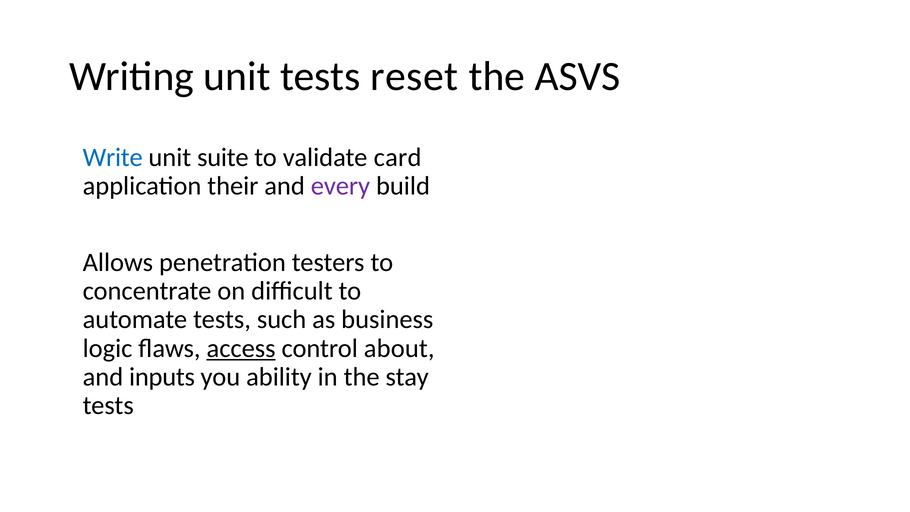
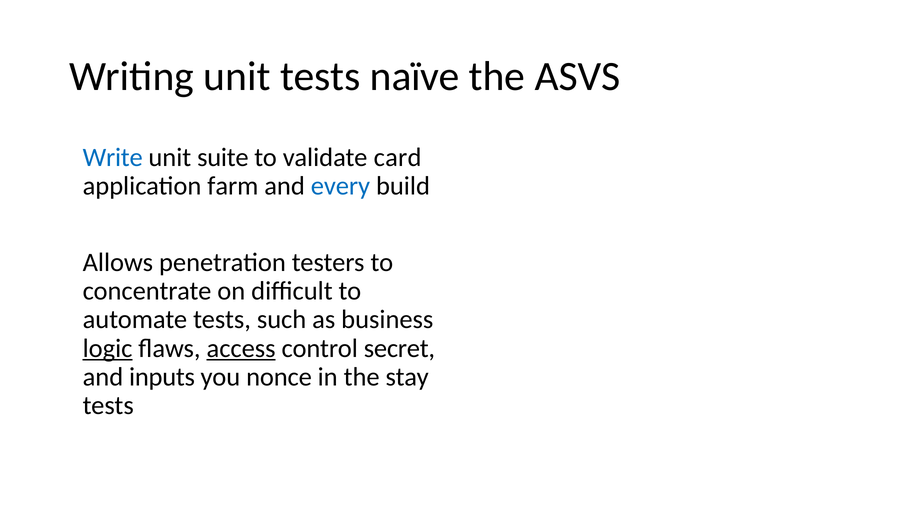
reset: reset -> naïve
their: their -> farm
every colour: purple -> blue
logic underline: none -> present
about: about -> secret
ability: ability -> nonce
